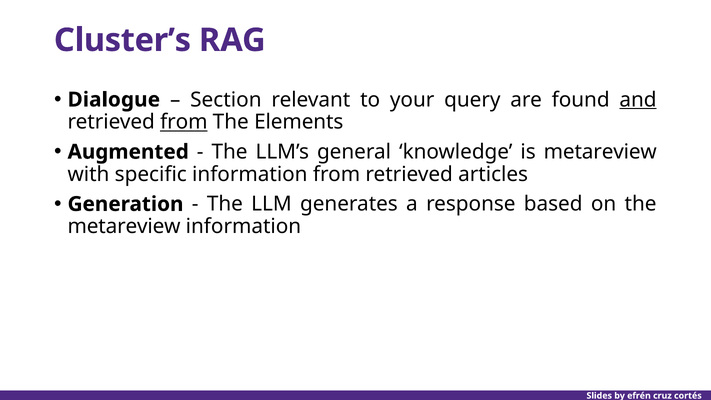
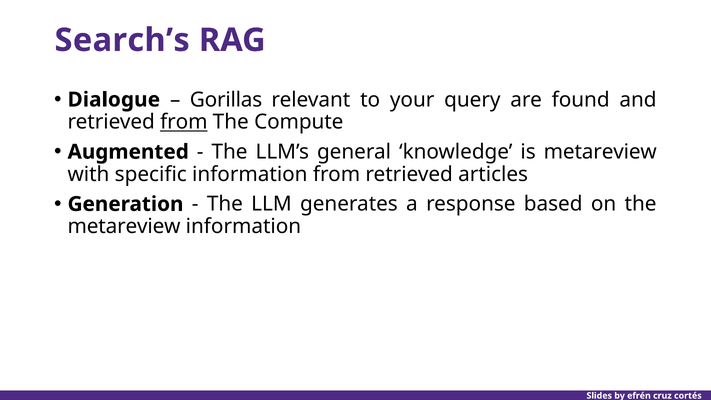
Cluster’s: Cluster’s -> Search’s
Section: Section -> Gorillas
and underline: present -> none
Elements: Elements -> Compute
